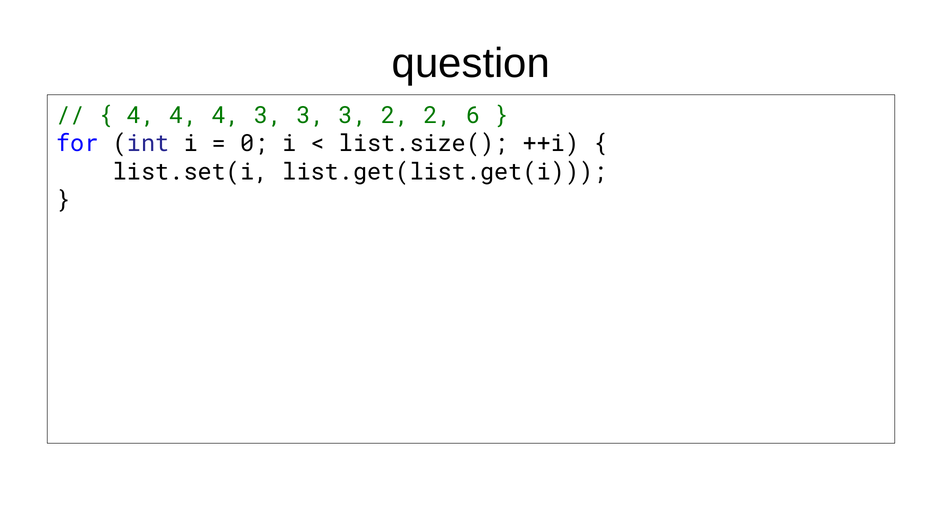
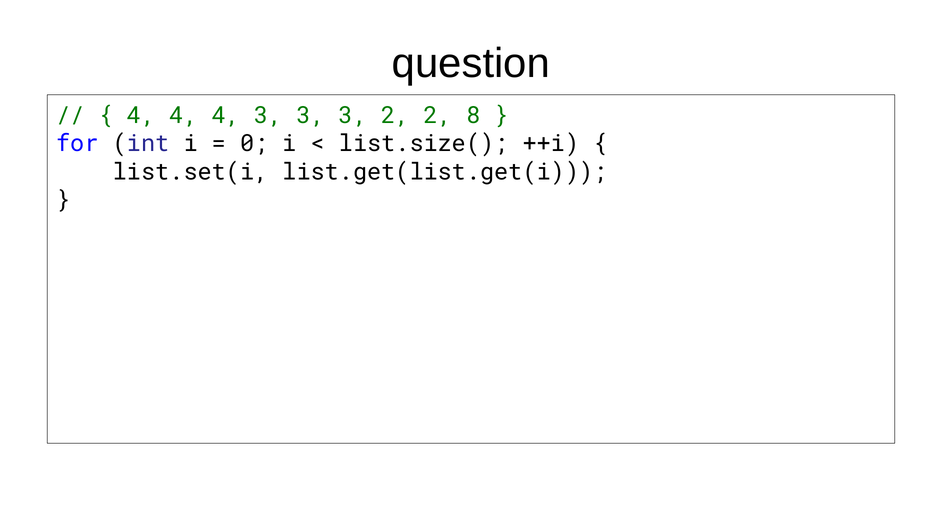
6: 6 -> 8
